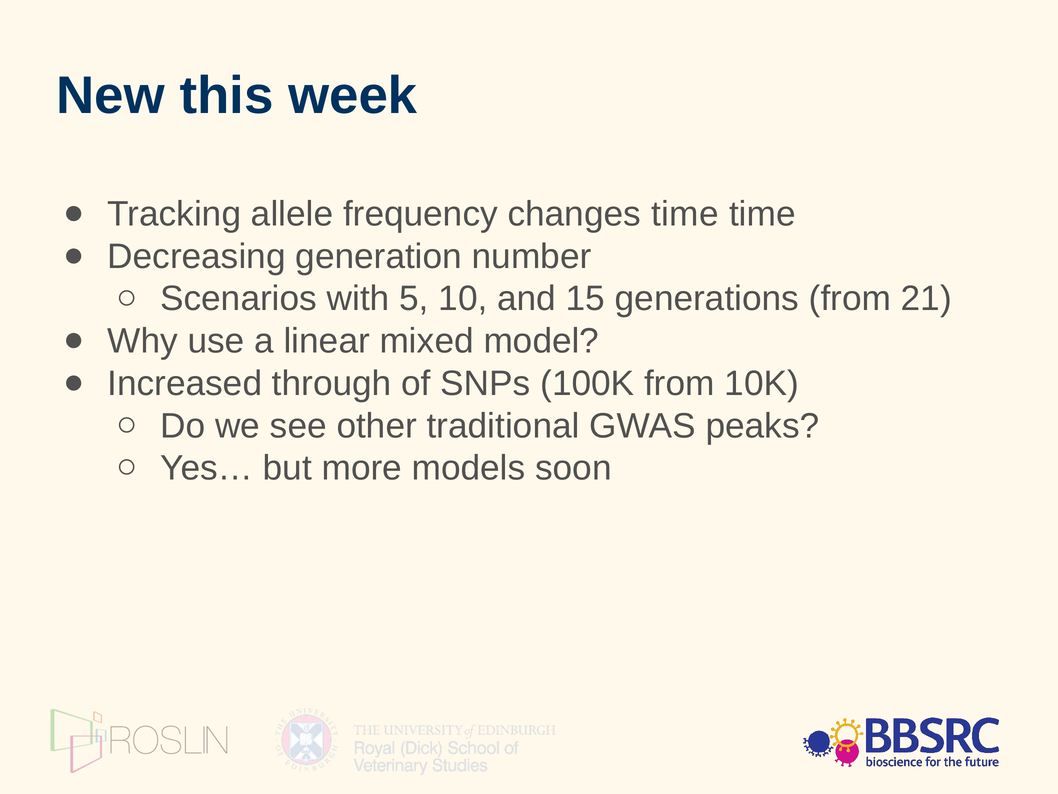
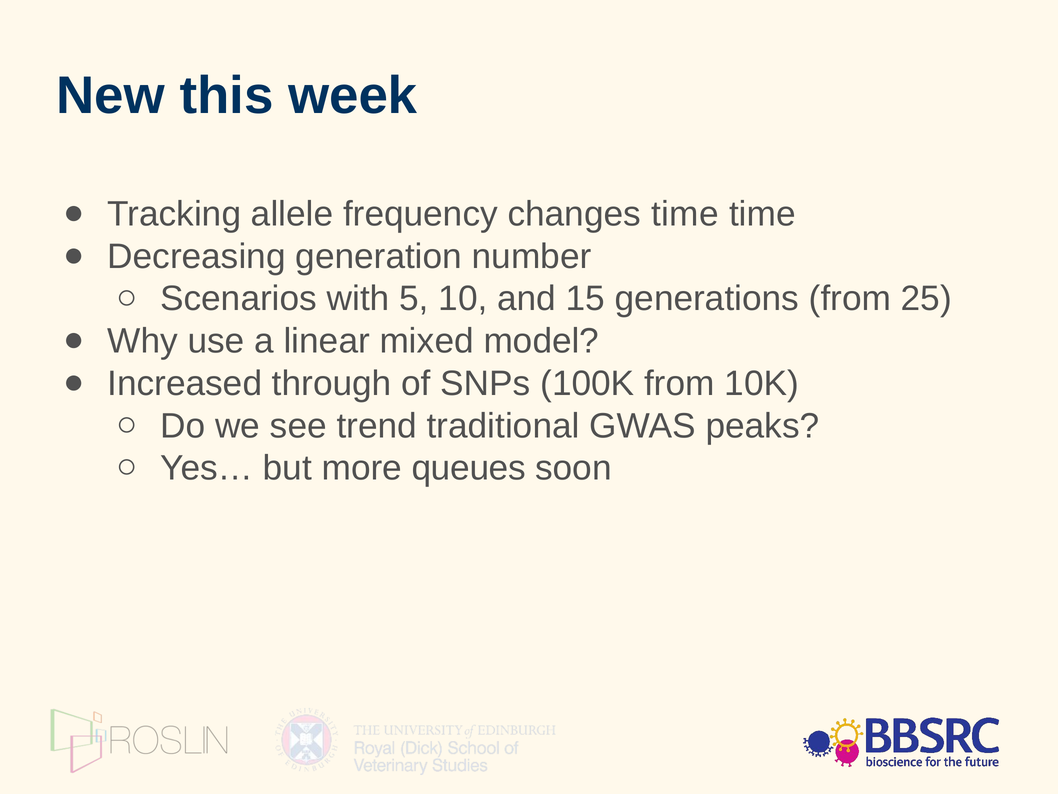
21: 21 -> 25
other: other -> trend
models: models -> queues
